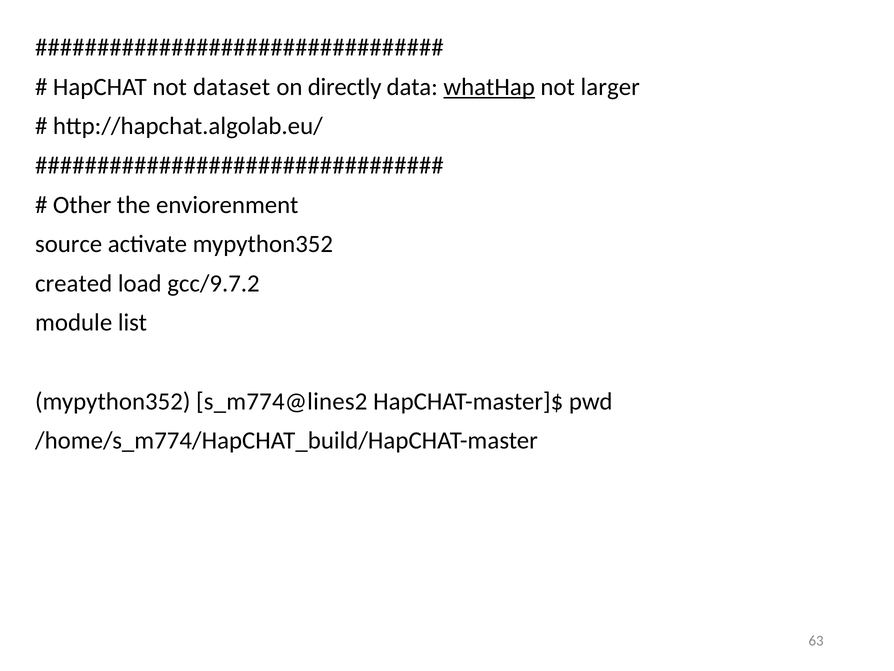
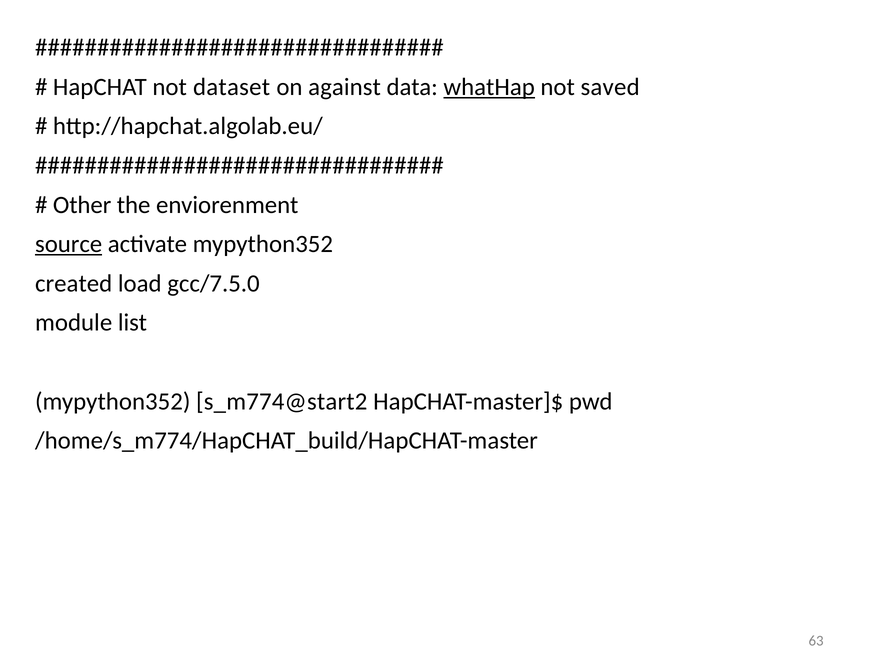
directly: directly -> against
larger: larger -> saved
source underline: none -> present
gcc/9.7.2: gcc/9.7.2 -> gcc/7.5.0
s_m774@lines2: s_m774@lines2 -> s_m774@start2
